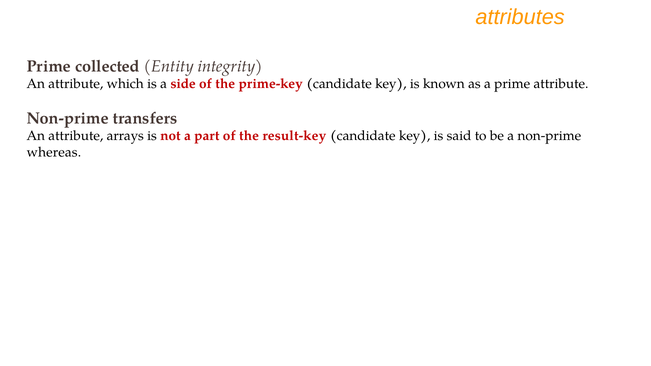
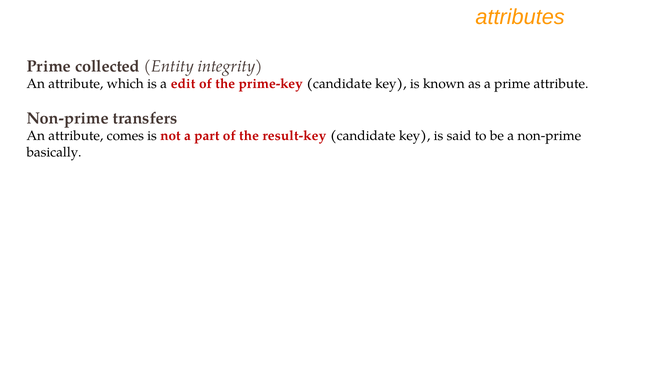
side: side -> edit
arrays: arrays -> comes
whereas: whereas -> basically
